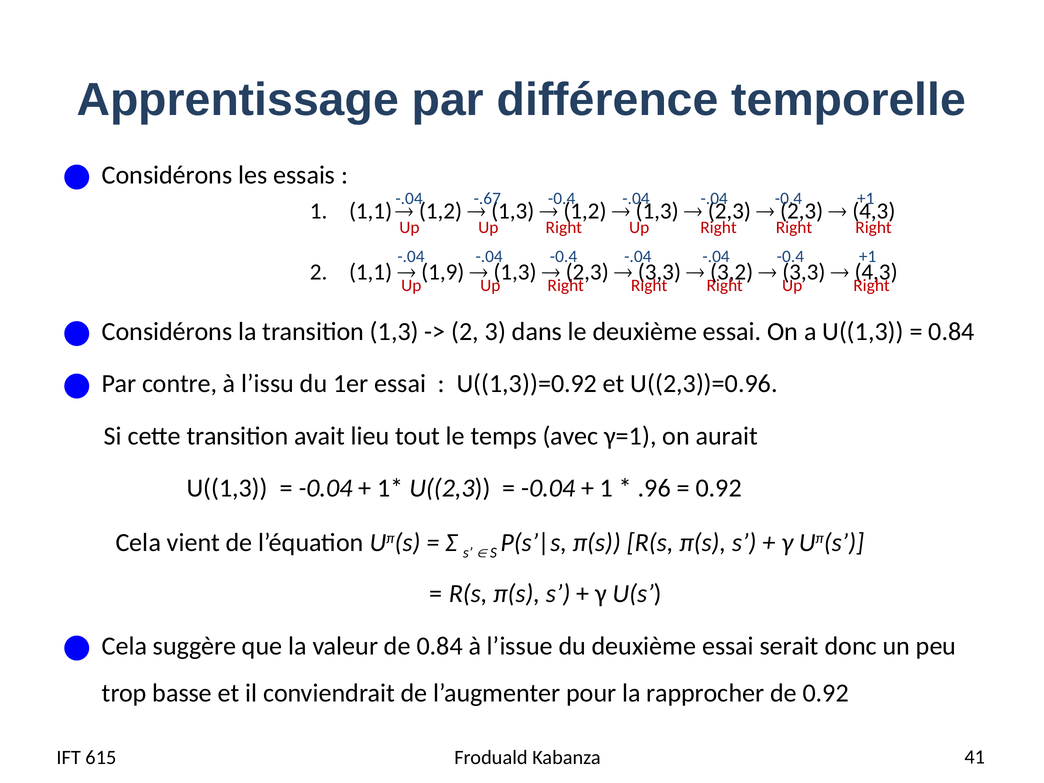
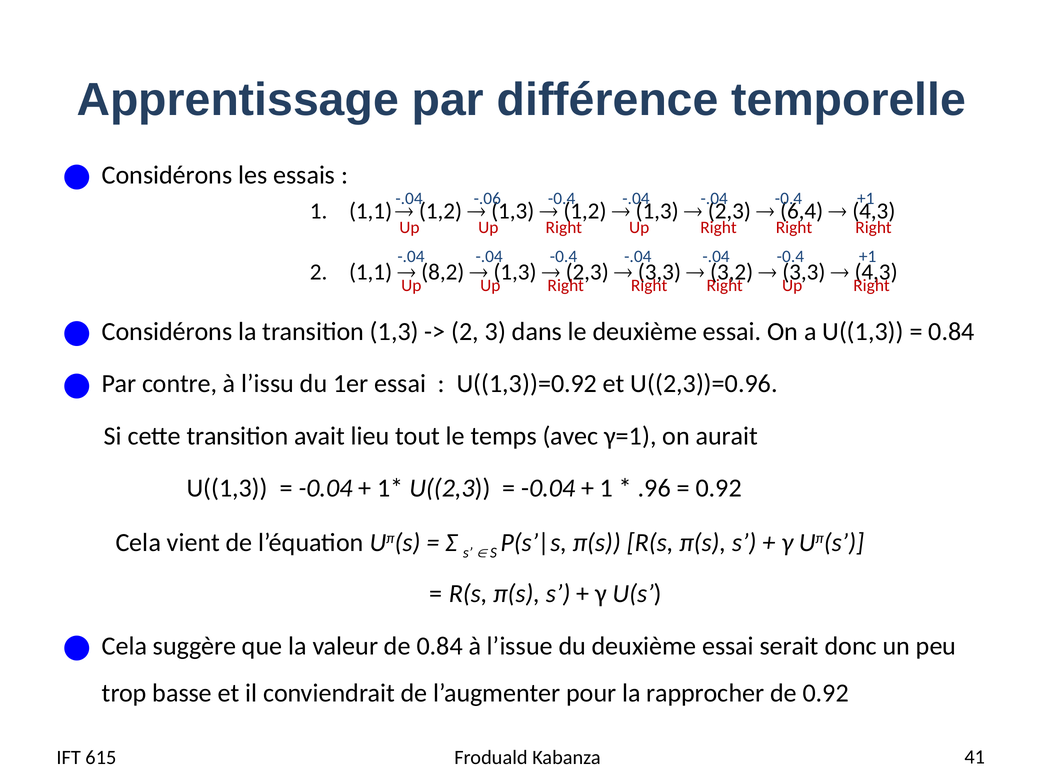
-.67: -.67 -> -.06
2,3 at (802, 211): 2,3 -> 6,4
1,9: 1,9 -> 8,2
